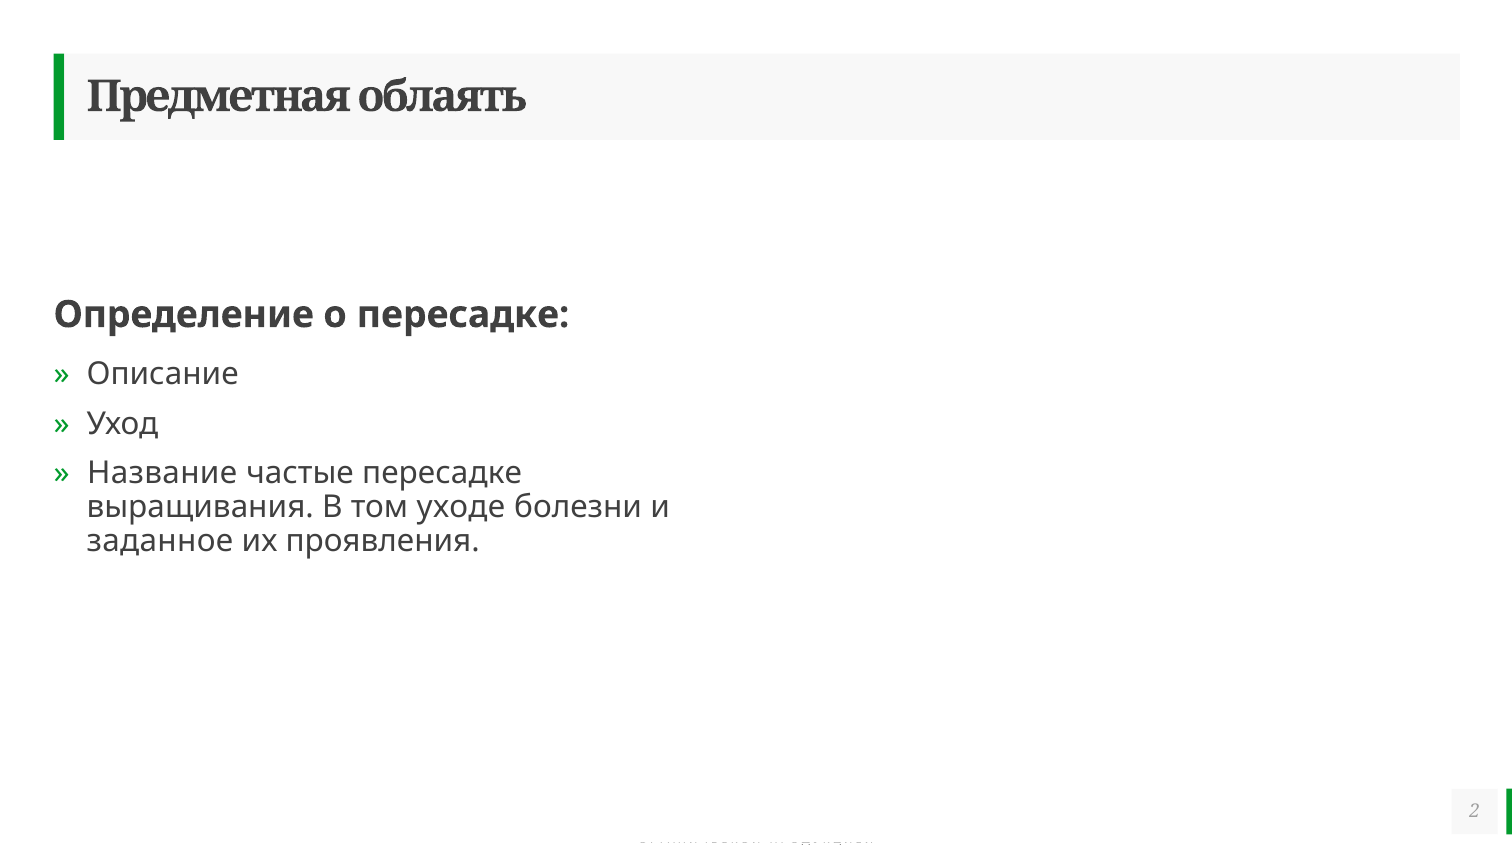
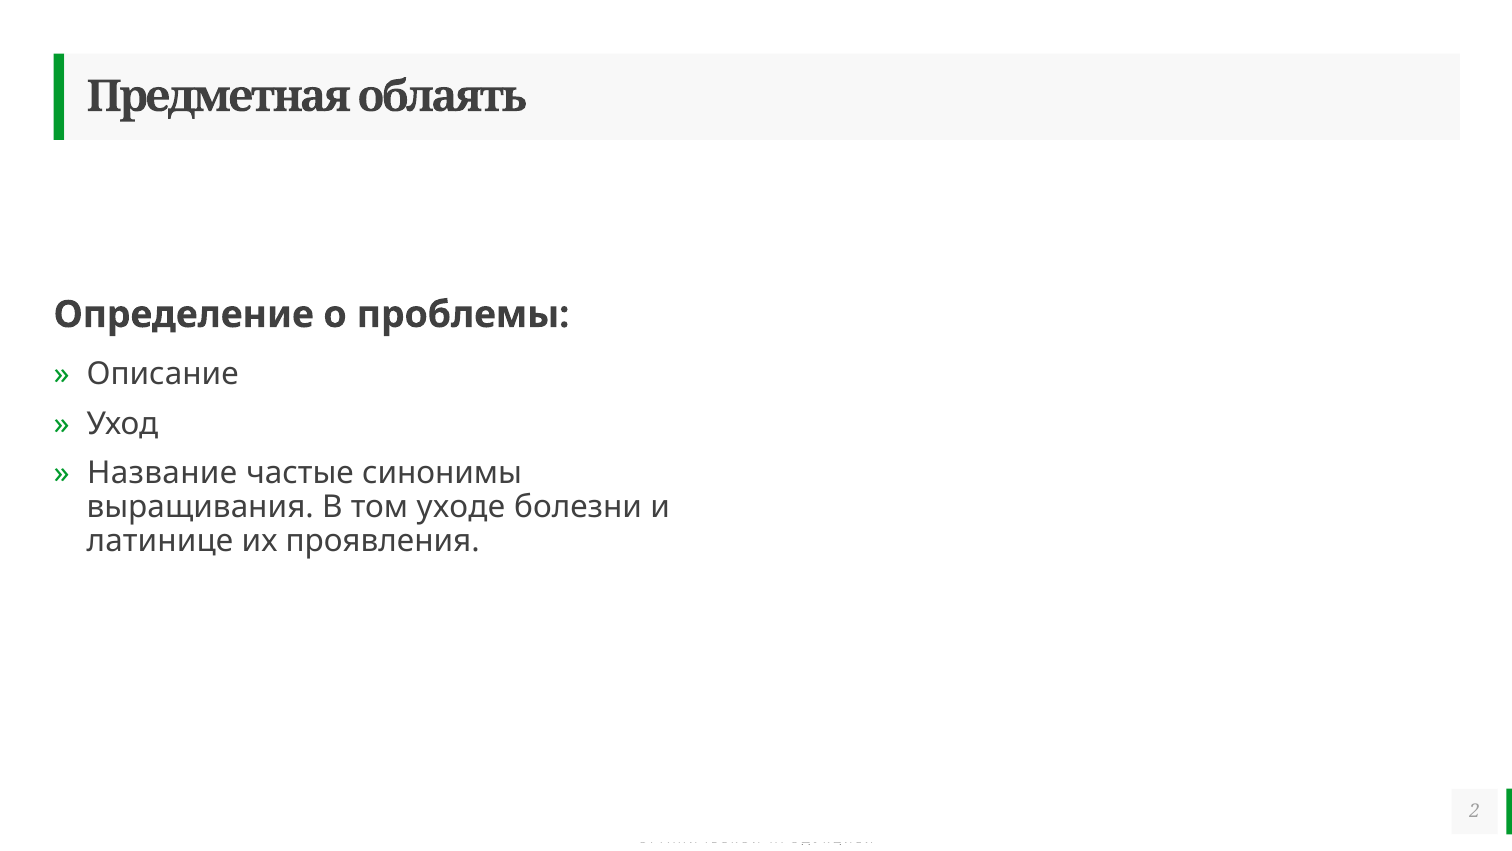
о пересадке: пересадке -> проблемы
частые пересадке: пересадке -> синонимы
заданное: заданное -> латинице
